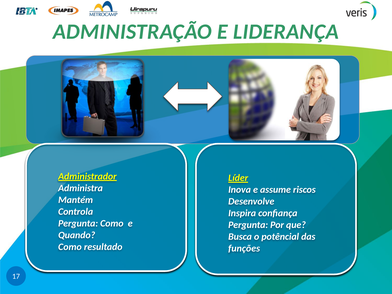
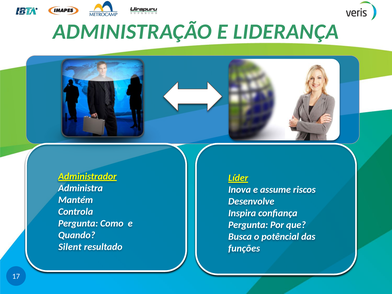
Como at (70, 247): Como -> Silent
